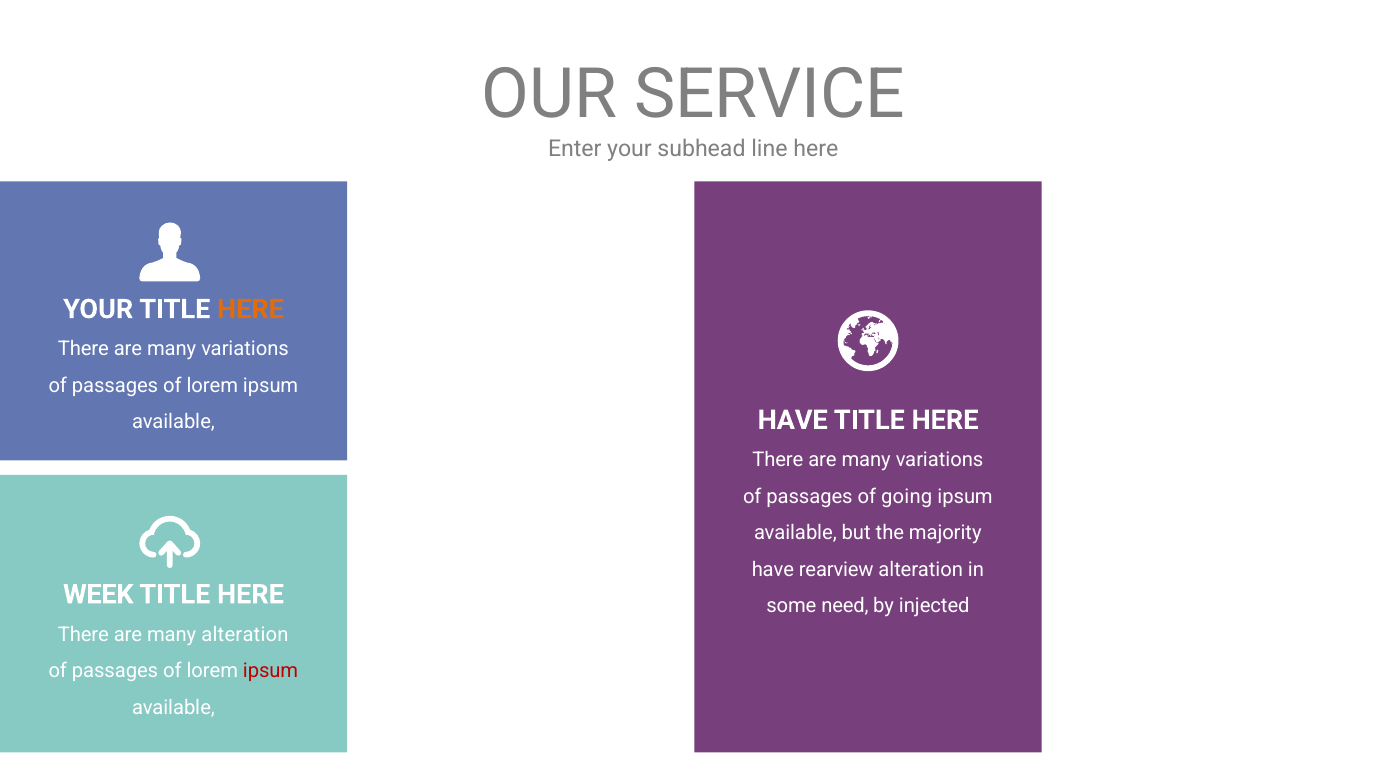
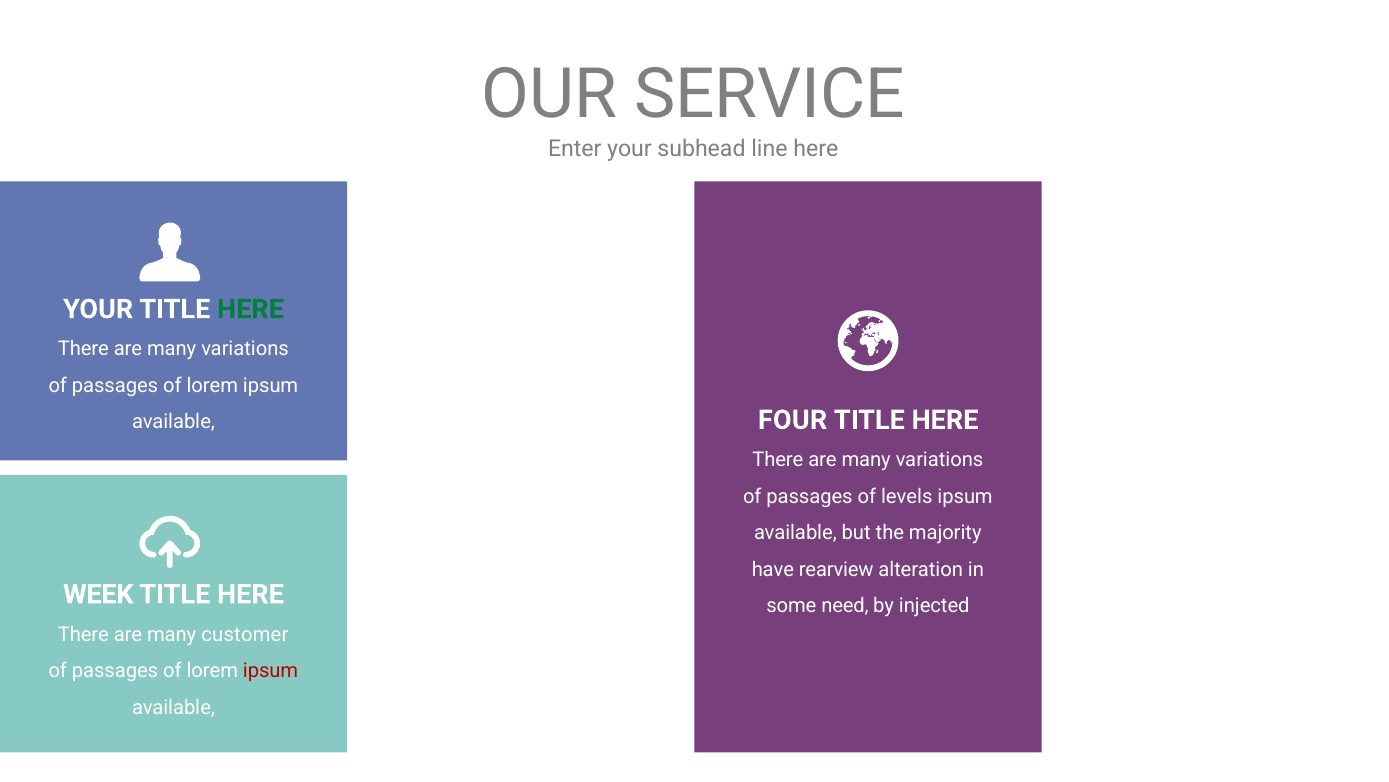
HERE at (250, 309) colour: orange -> green
available HAVE: HAVE -> FOUR
going: going -> levels
many alteration: alteration -> customer
